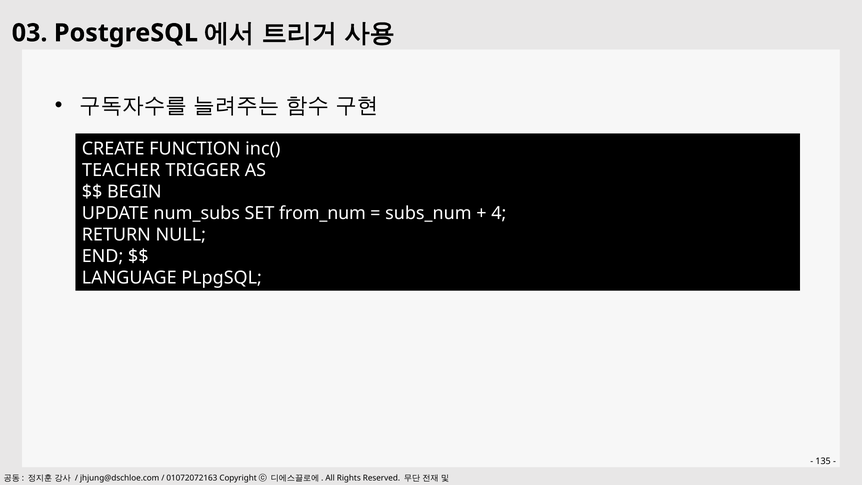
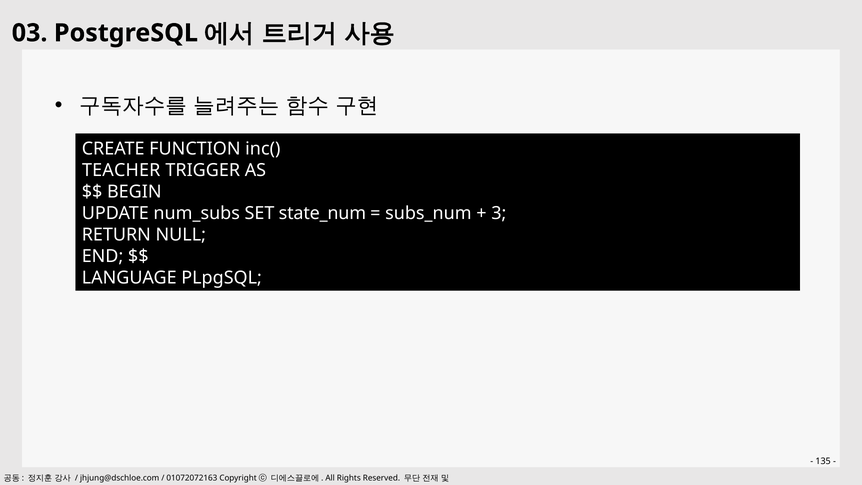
from_num: from_num -> state_num
4: 4 -> 3
